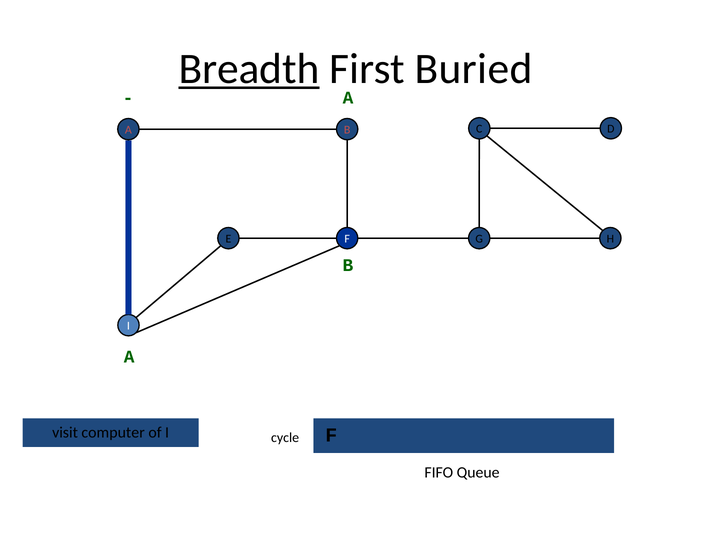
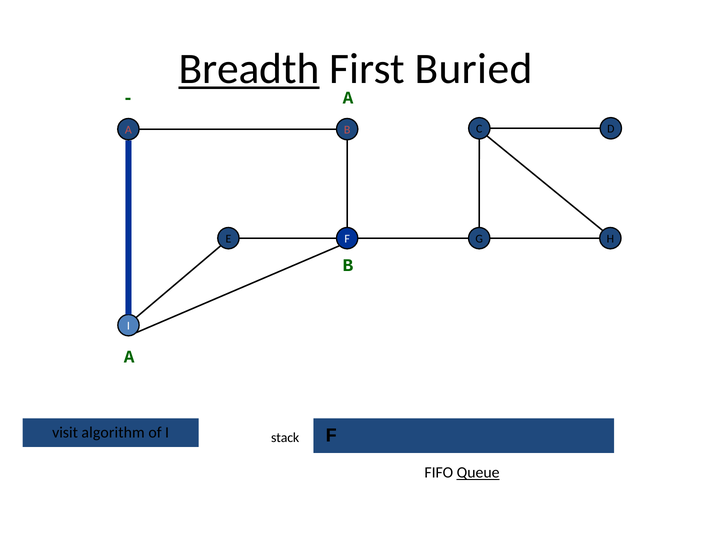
computer: computer -> algorithm
cycle: cycle -> stack
Queue underline: none -> present
